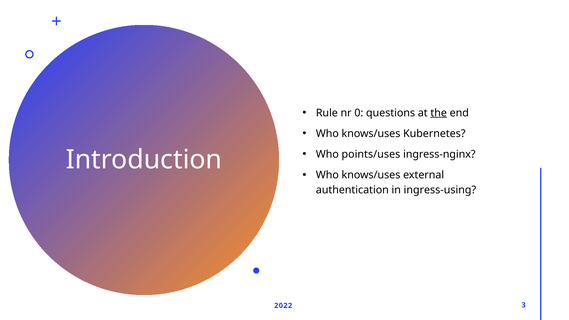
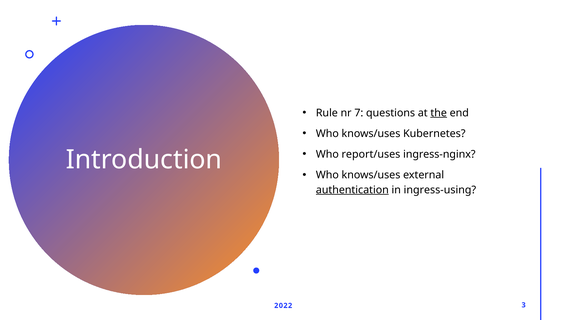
0: 0 -> 7
points/uses: points/uses -> report/uses
authentication underline: none -> present
